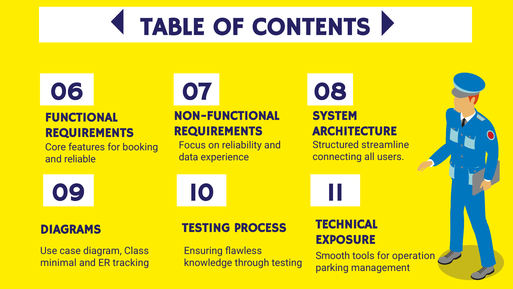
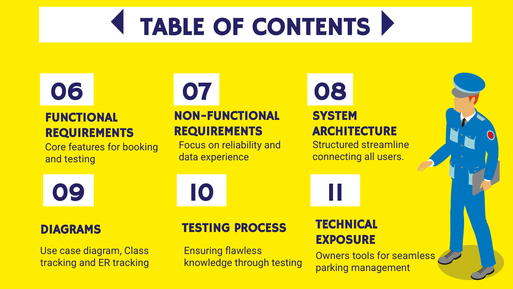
and reliable: reliable -> testing
Smooth: Smooth -> Owners
operation: operation -> seamless
minimal at (58, 262): minimal -> tracking
